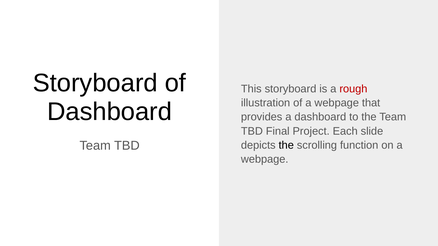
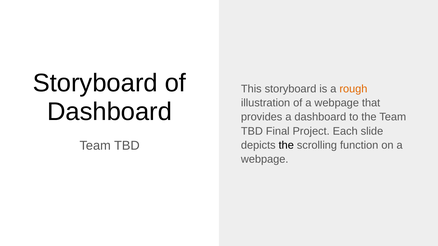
rough colour: red -> orange
